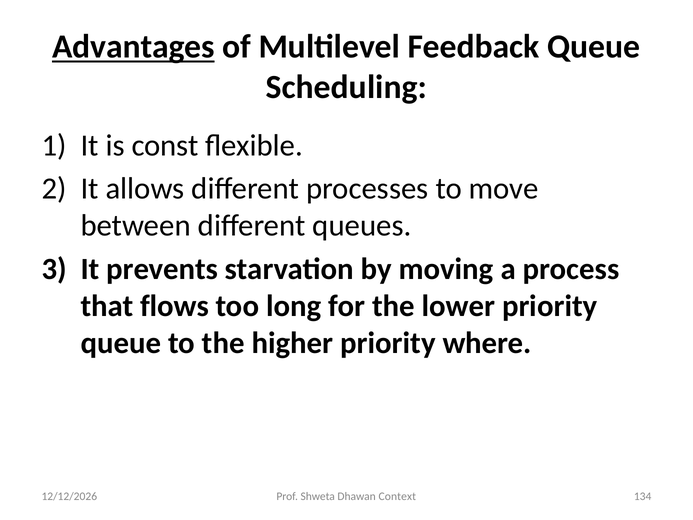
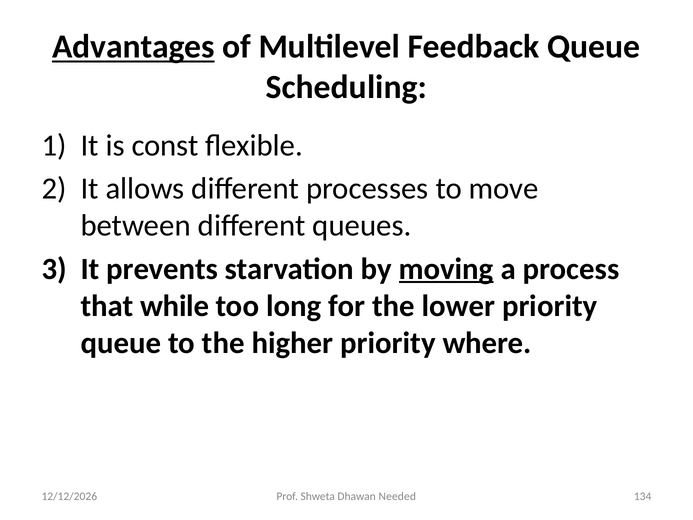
moving underline: none -> present
flows: flows -> while
Context: Context -> Needed
